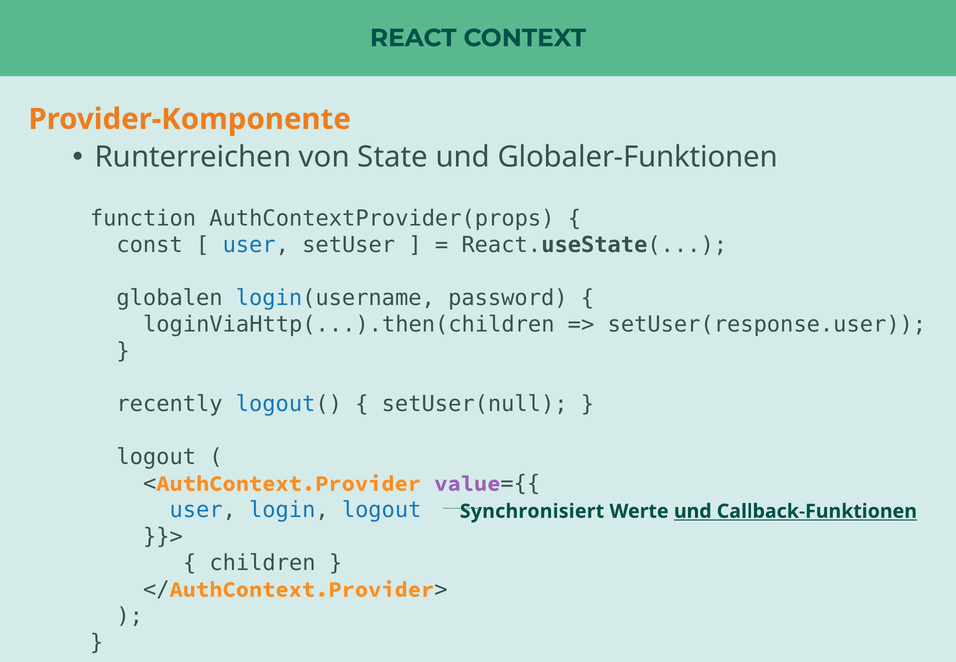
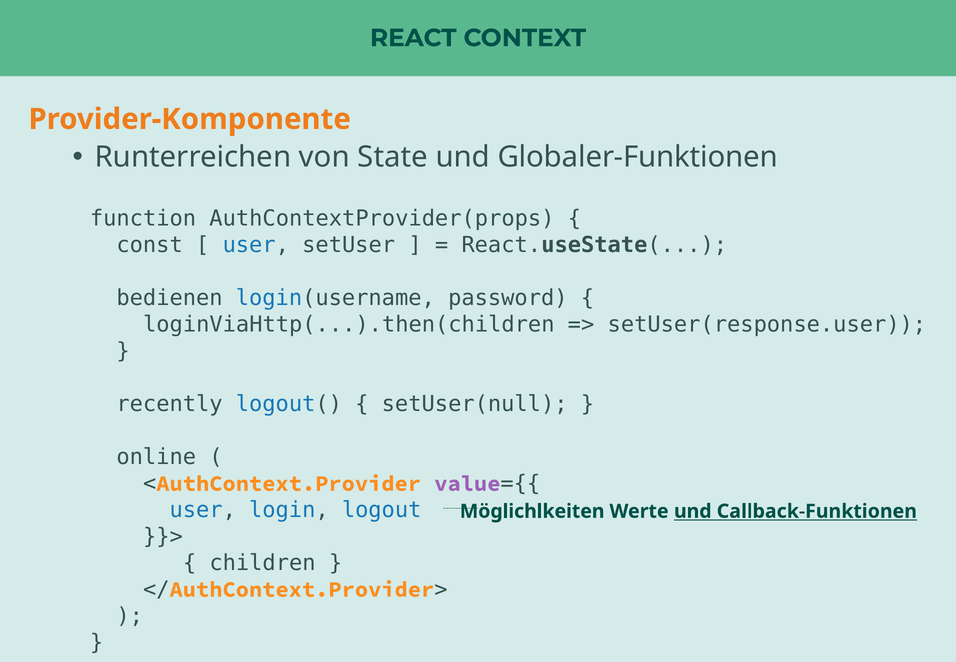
globalen: globalen -> bedienen
logout at (156, 457): logout -> online
Synchronisiert: Synchronisiert -> Möglichlkeiten
